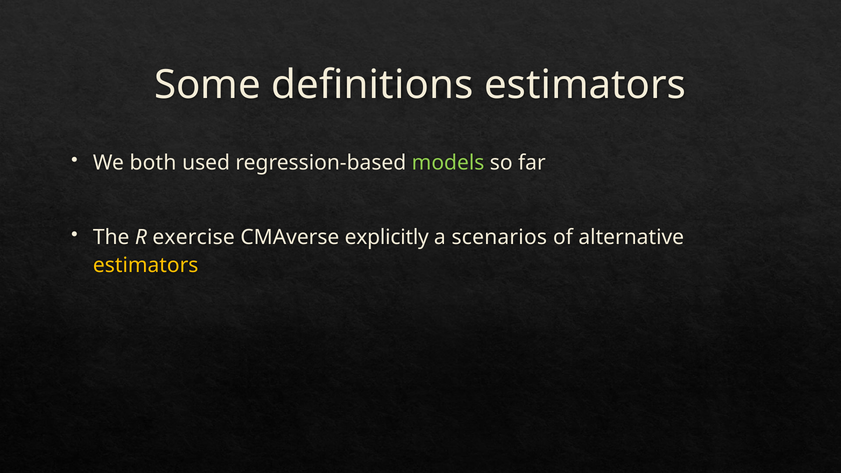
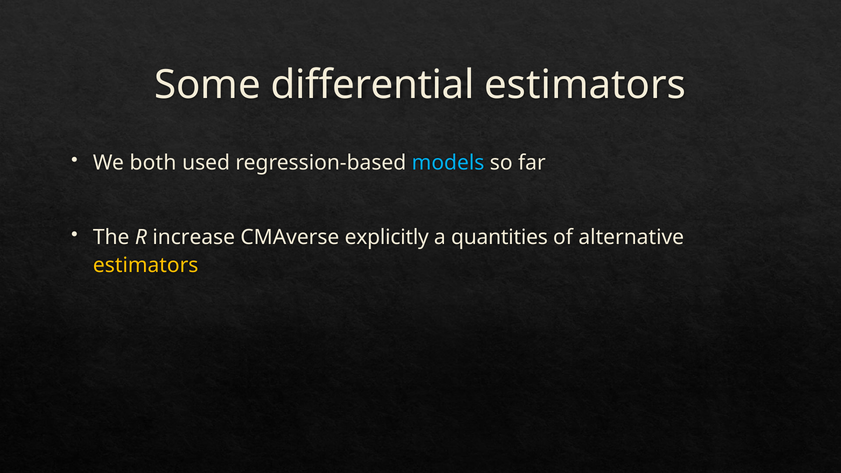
definitions: definitions -> differential
models colour: light green -> light blue
exercise: exercise -> increase
scenarios: scenarios -> quantities
